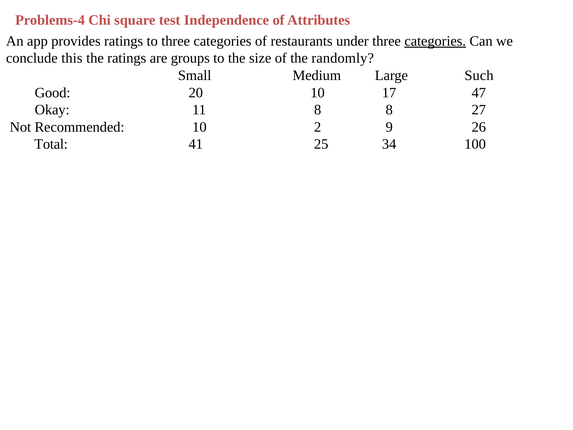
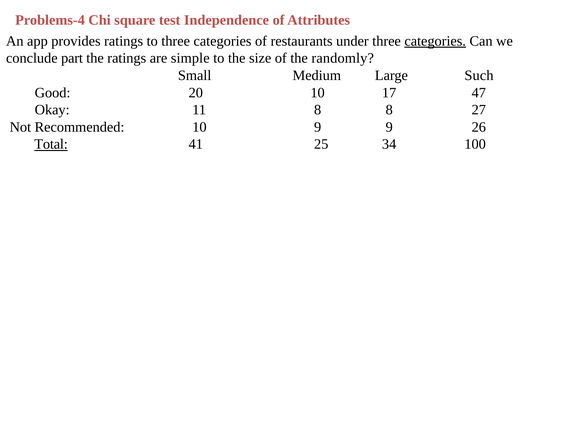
this: this -> part
groups: groups -> simple
10 2: 2 -> 9
Total underline: none -> present
